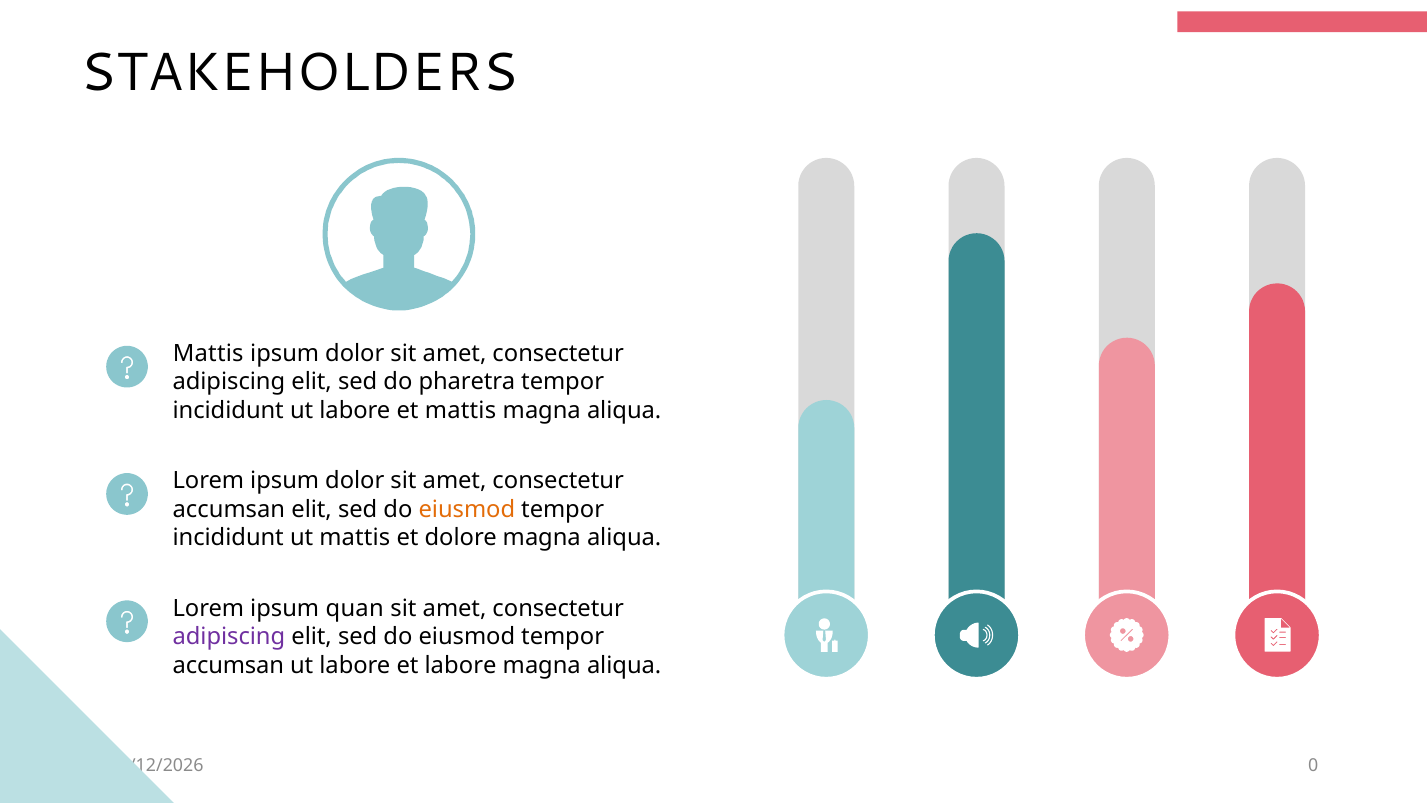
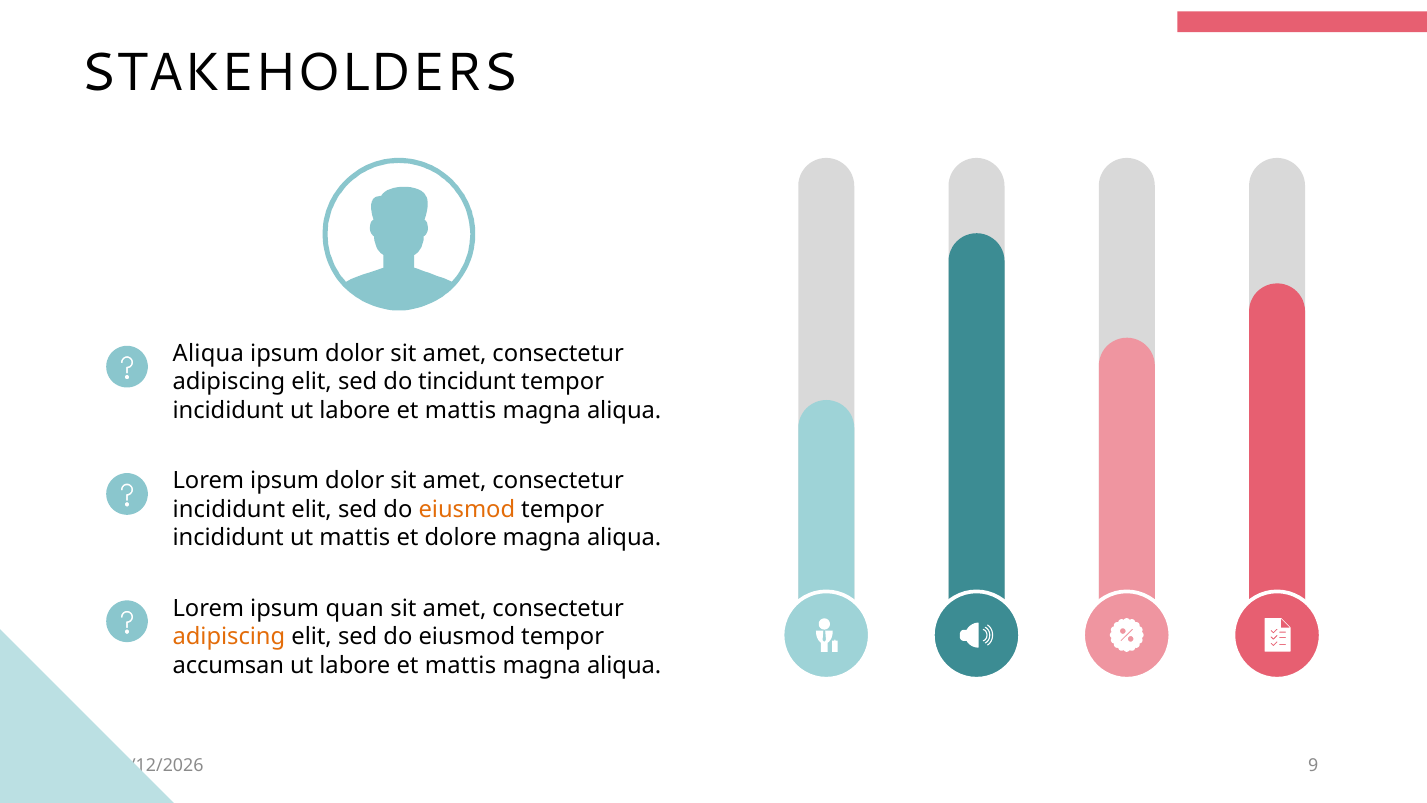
Mattis at (208, 353): Mattis -> Aliqua
pharetra: pharetra -> tincidunt
accumsan at (229, 509): accumsan -> incididunt
adipiscing at (229, 637) colour: purple -> orange
labore at (461, 665): labore -> mattis
0: 0 -> 9
